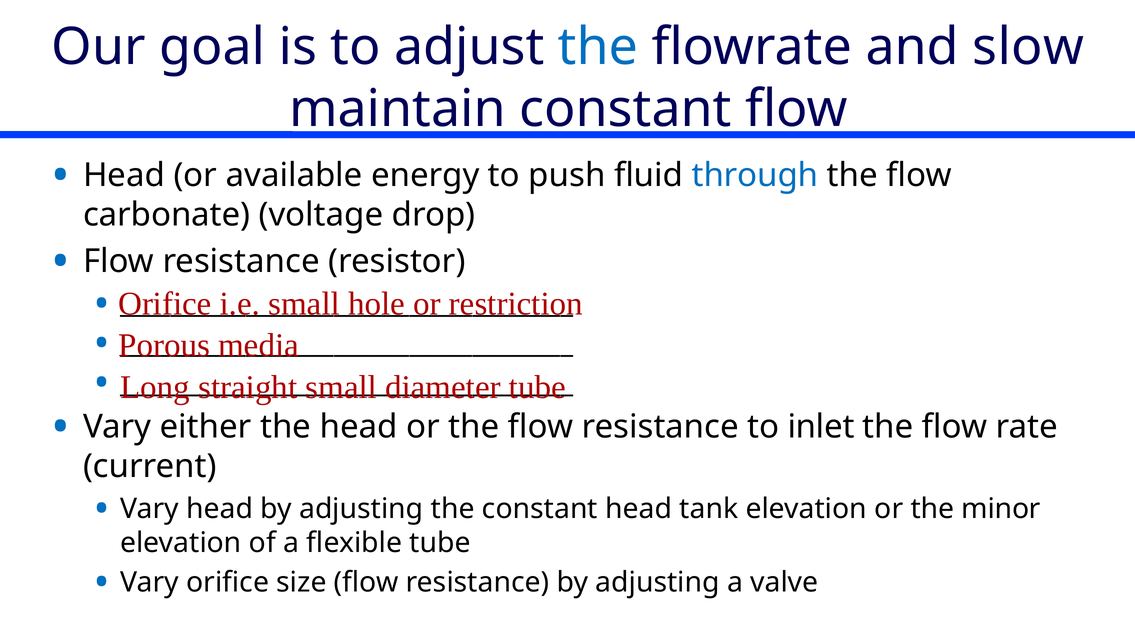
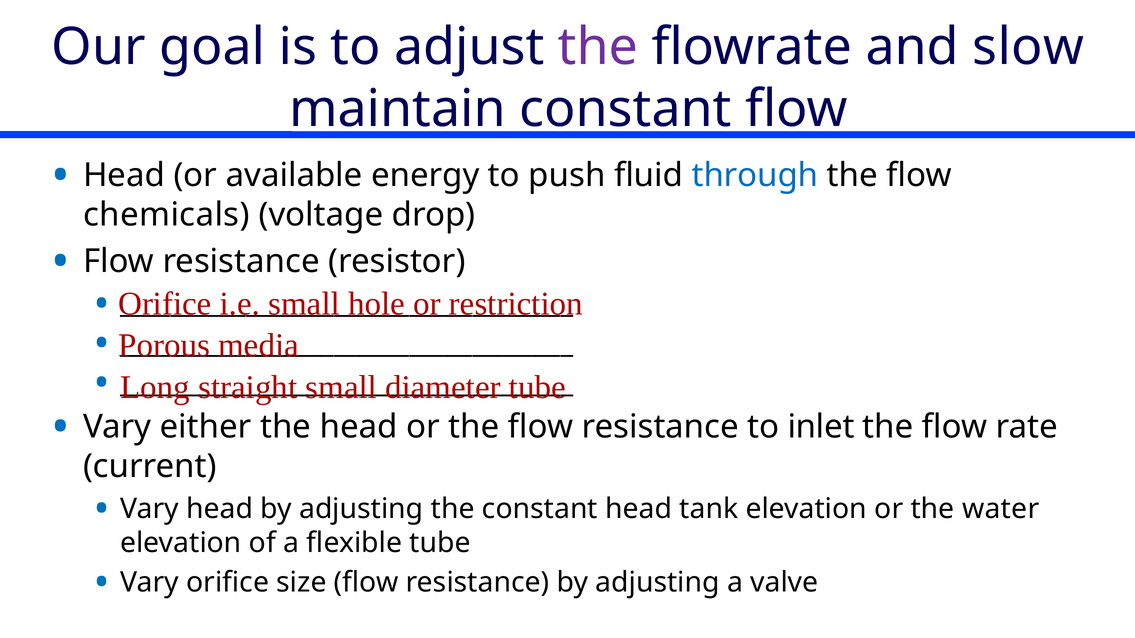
the at (598, 47) colour: blue -> purple
carbonate: carbonate -> chemicals
minor: minor -> water
